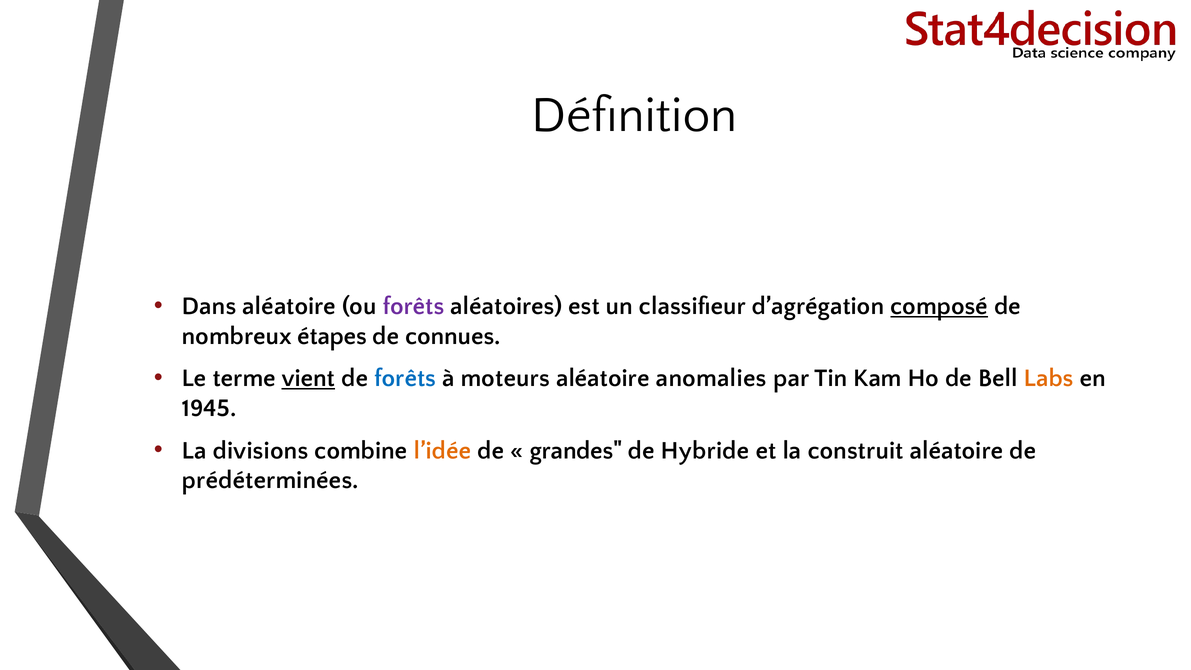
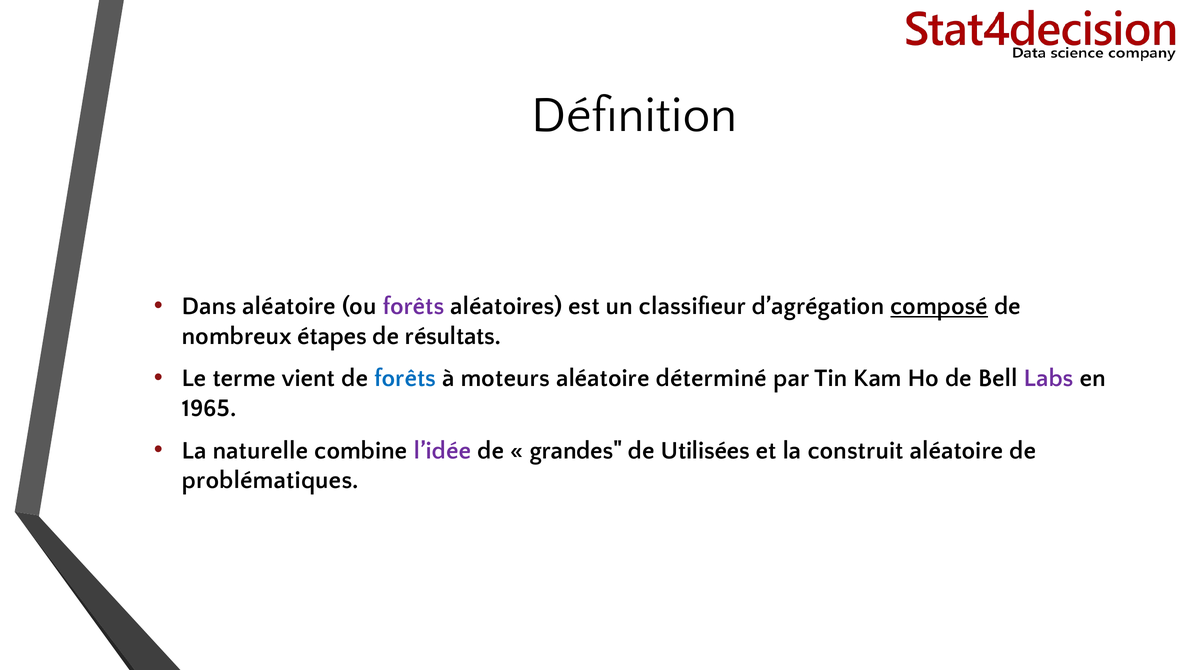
connues: connues -> résultats
vient underline: present -> none
anomalies: anomalies -> déterminé
Labs colour: orange -> purple
1945: 1945 -> 1965
divisions: divisions -> naturelle
l’idée colour: orange -> purple
Hybride: Hybride -> Utilisées
prédéterminées: prédéterminées -> problématiques
